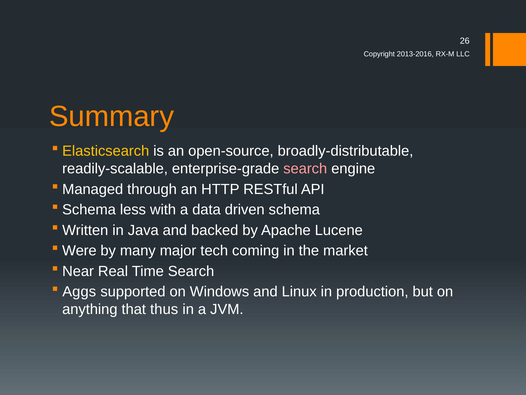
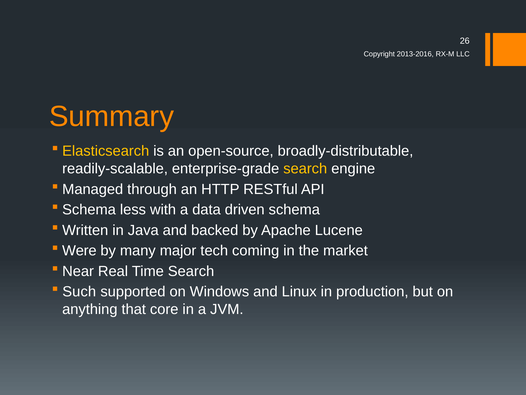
search at (305, 168) colour: pink -> yellow
Aggs: Aggs -> Such
thus: thus -> core
